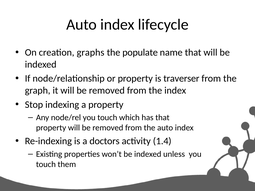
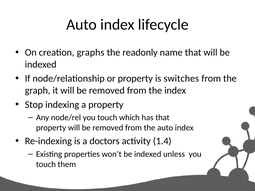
populate: populate -> readonly
traverser: traverser -> switches
